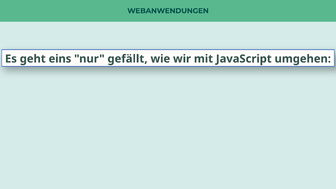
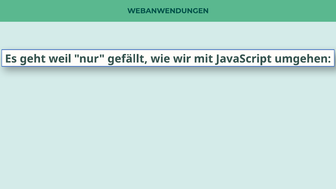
eins: eins -> weil
